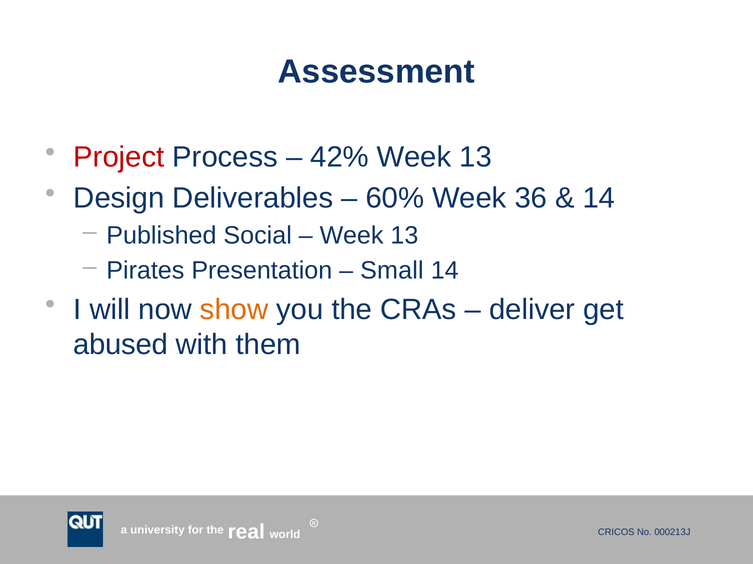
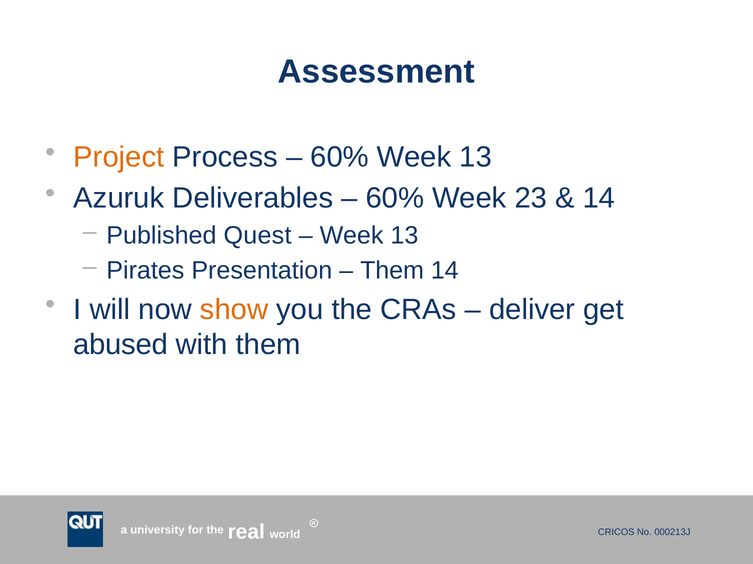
Project colour: red -> orange
42% at (340, 158): 42% -> 60%
Design: Design -> Azuruk
36: 36 -> 23
Social: Social -> Quest
Small at (392, 271): Small -> Them
